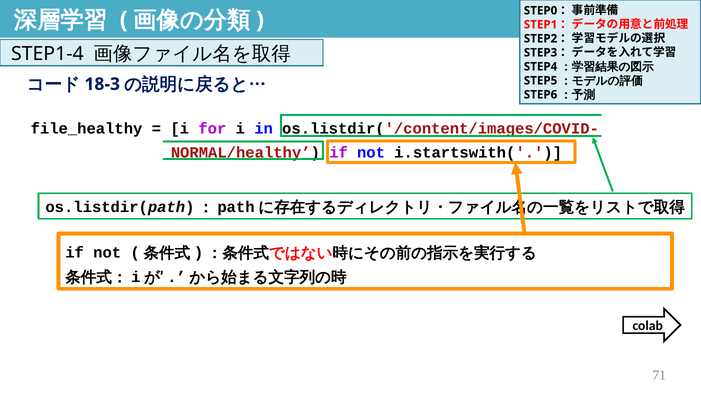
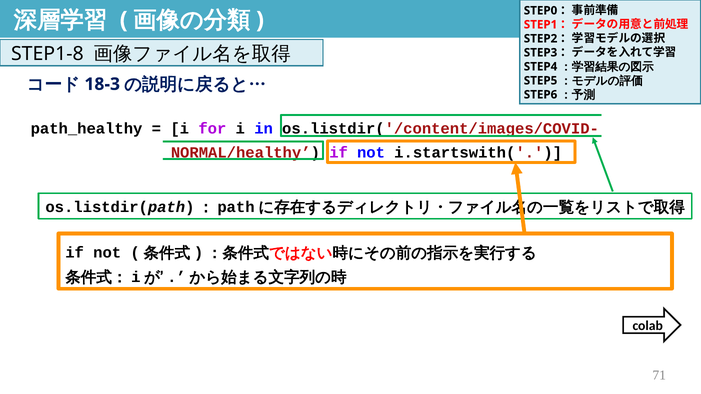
STEP1-4: STEP1-4 -> STEP1-8
file_healthy: file_healthy -> path_healthy
